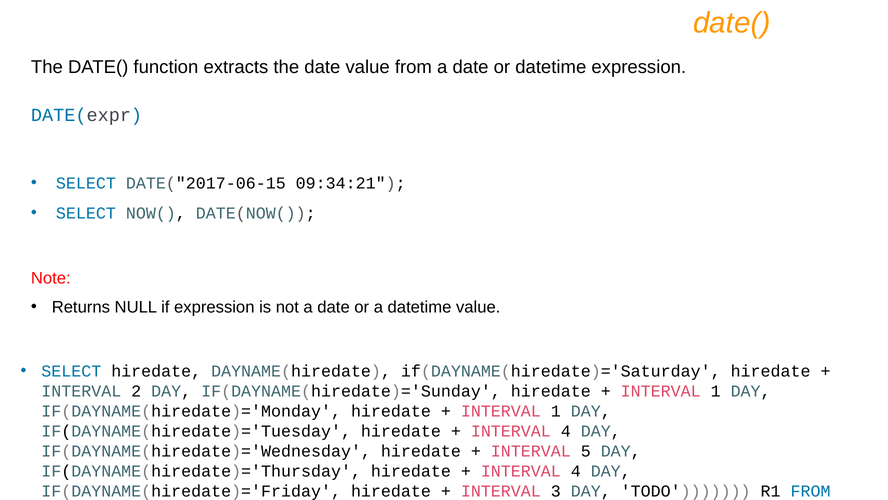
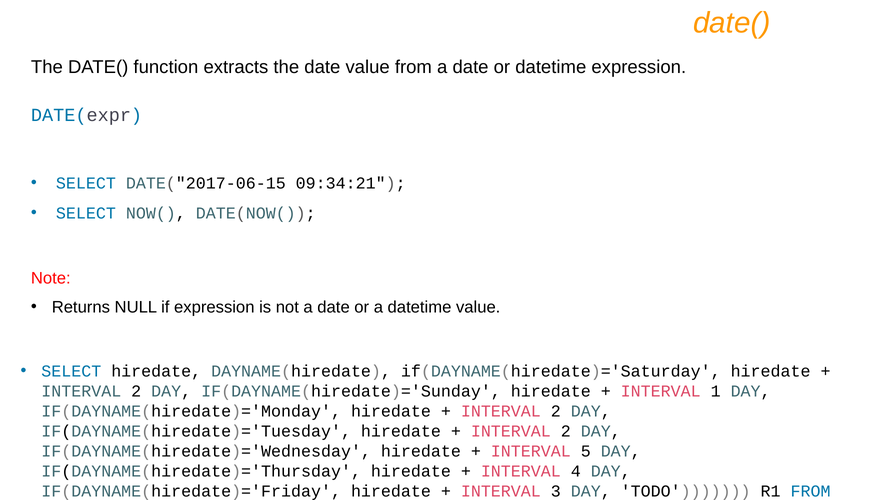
1 at (556, 411): 1 -> 2
4 at (566, 431): 4 -> 2
